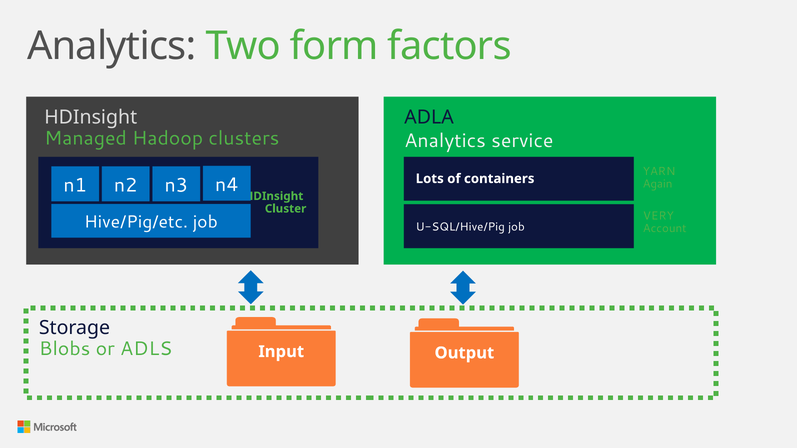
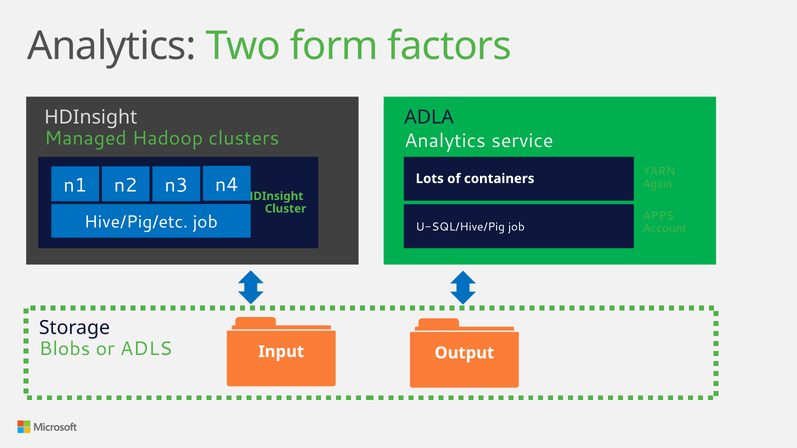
VERY: VERY -> APPS
